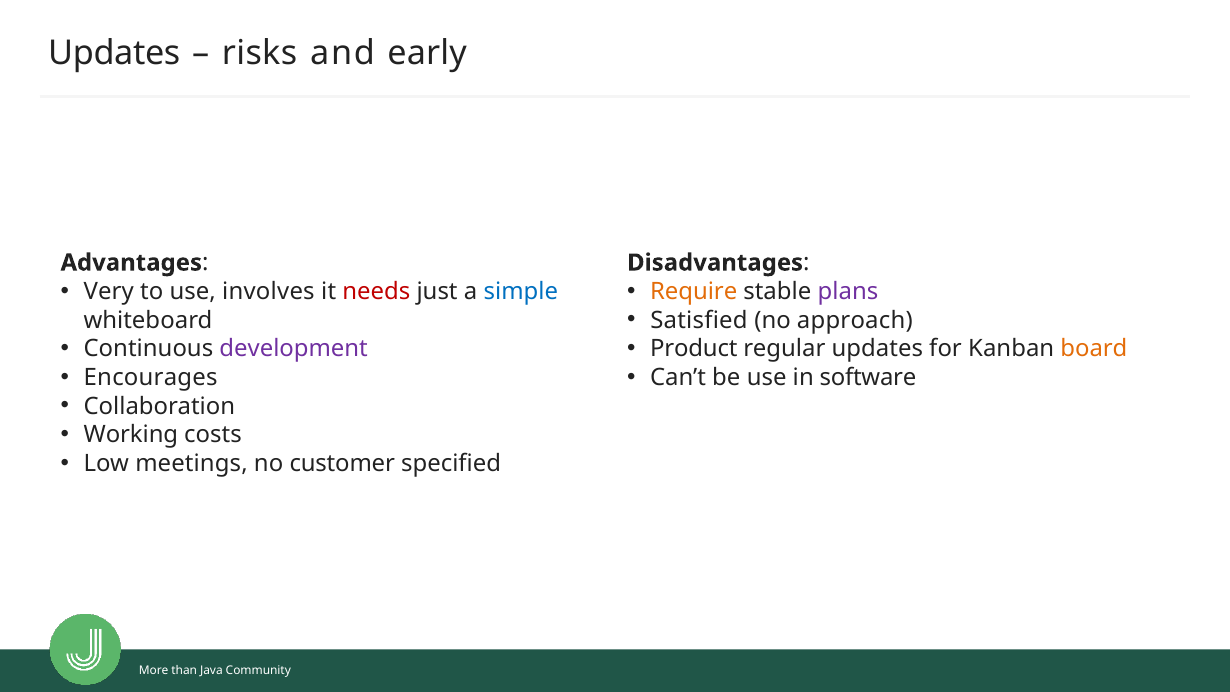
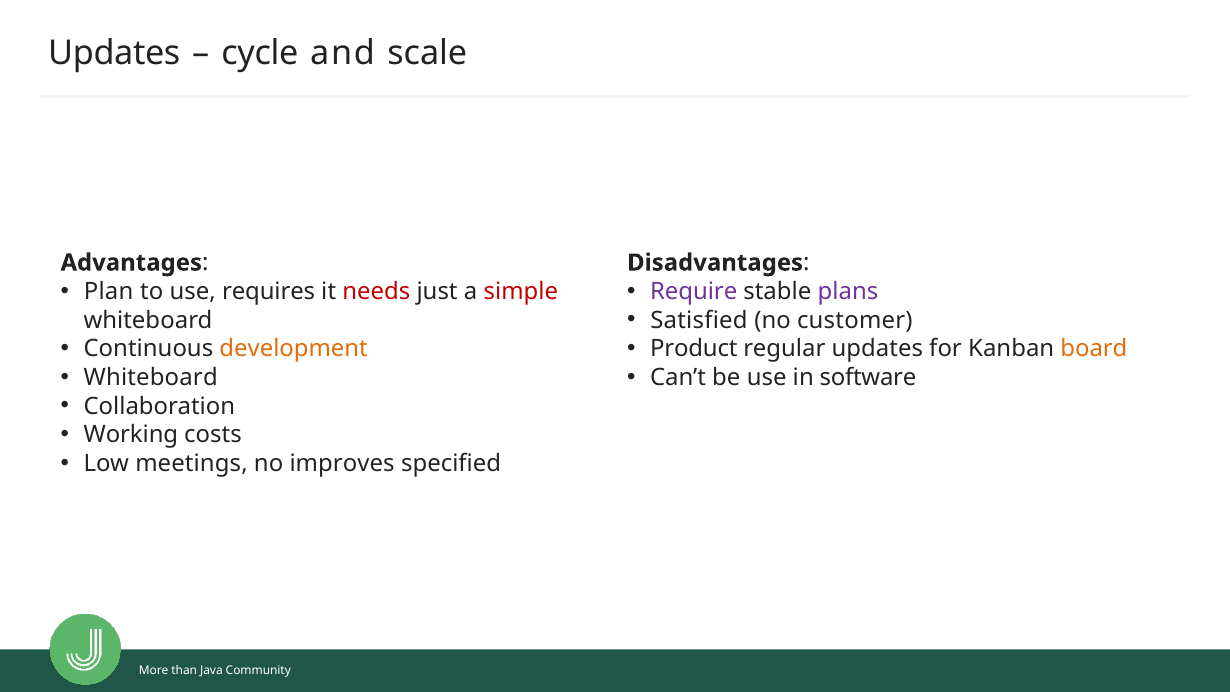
risks: risks -> cycle
early: early -> scale
Very: Very -> Plan
involves: involves -> requires
simple colour: blue -> red
Require colour: orange -> purple
approach: approach -> customer
development colour: purple -> orange
Encourages at (151, 378): Encourages -> Whiteboard
customer: customer -> improves
